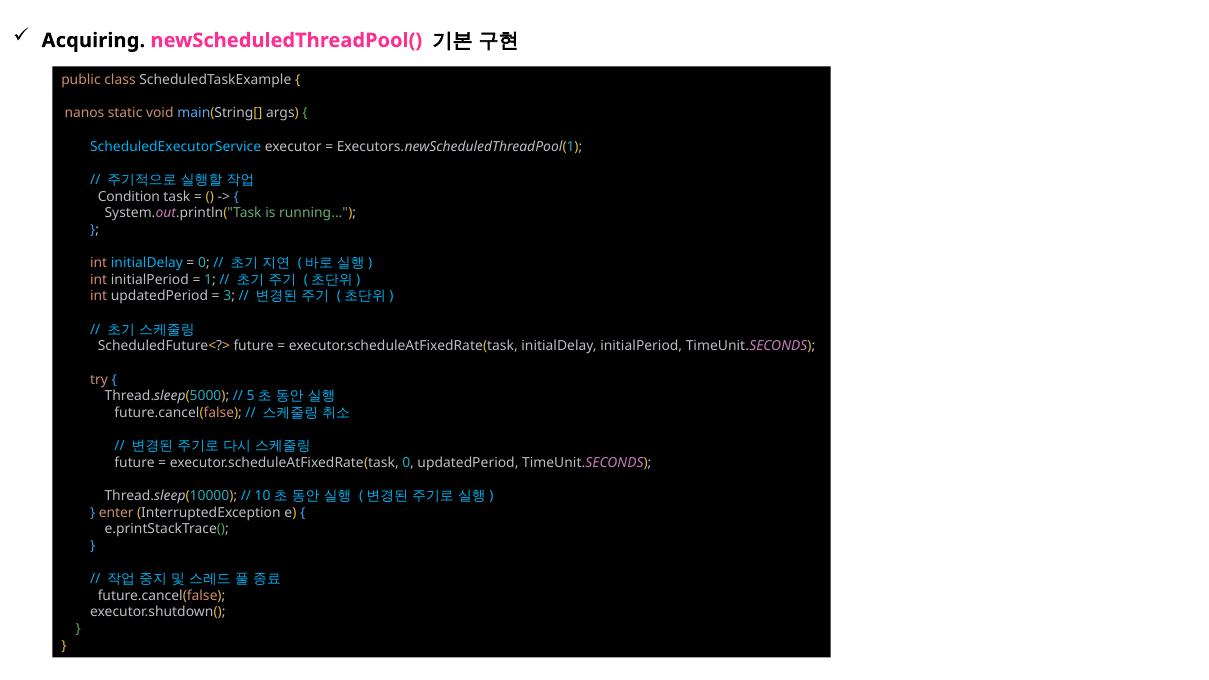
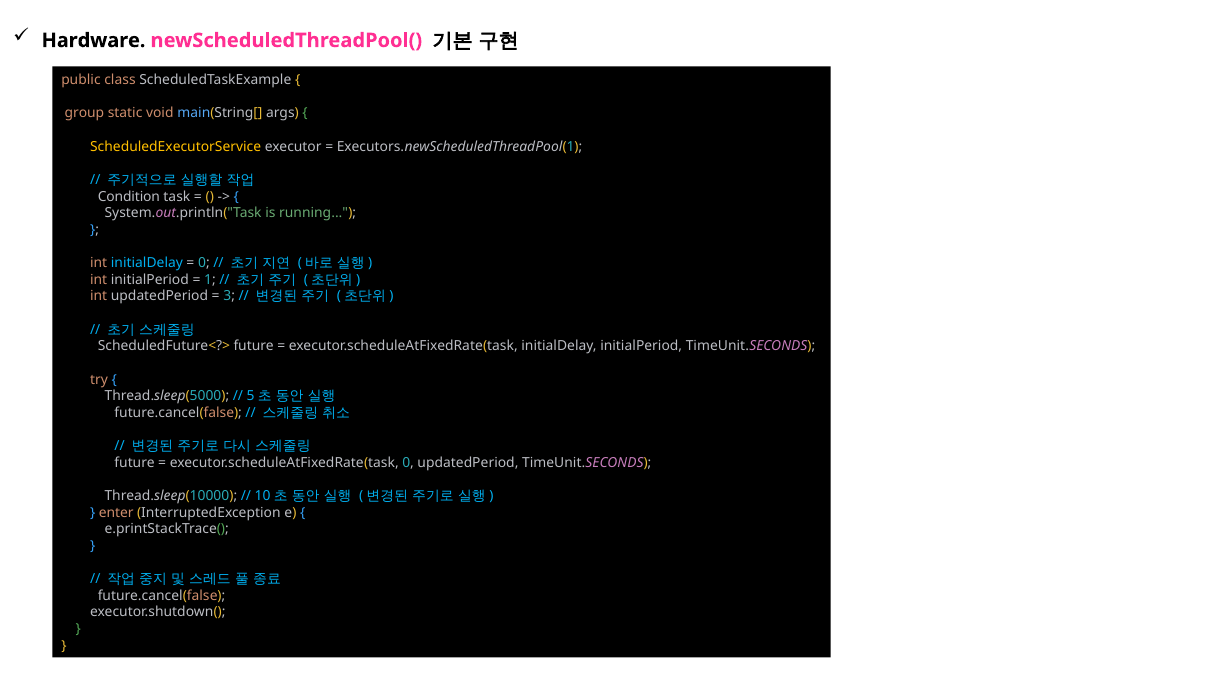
Acquiring: Acquiring -> Hardware
nanos: nanos -> group
ScheduledExecutorService colour: light blue -> yellow
